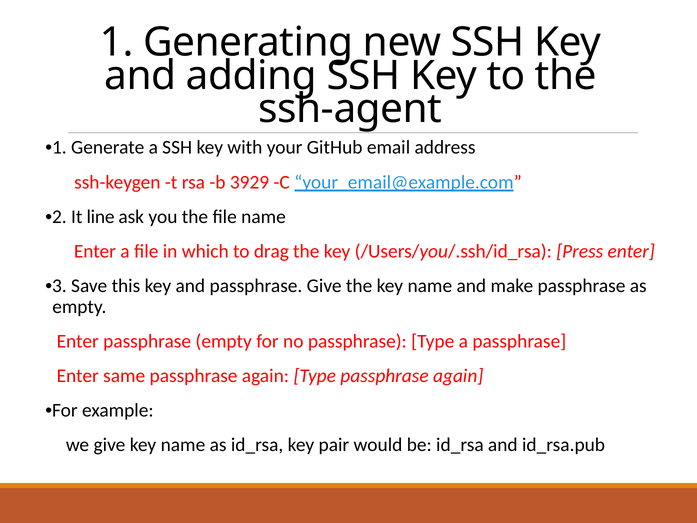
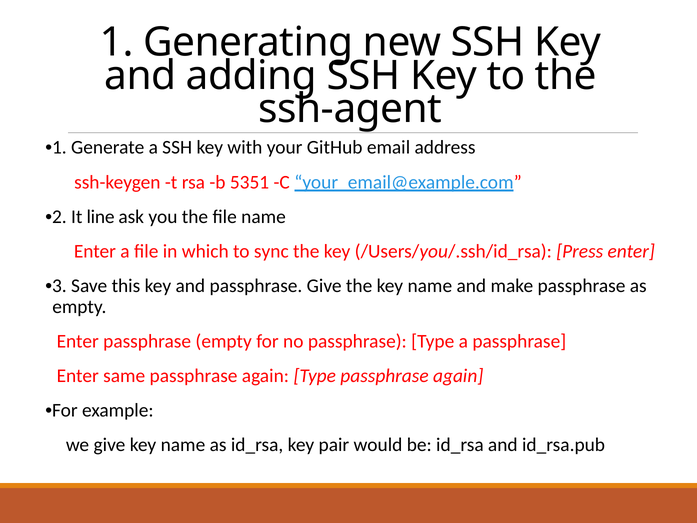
3929: 3929 -> 5351
drag: drag -> sync
